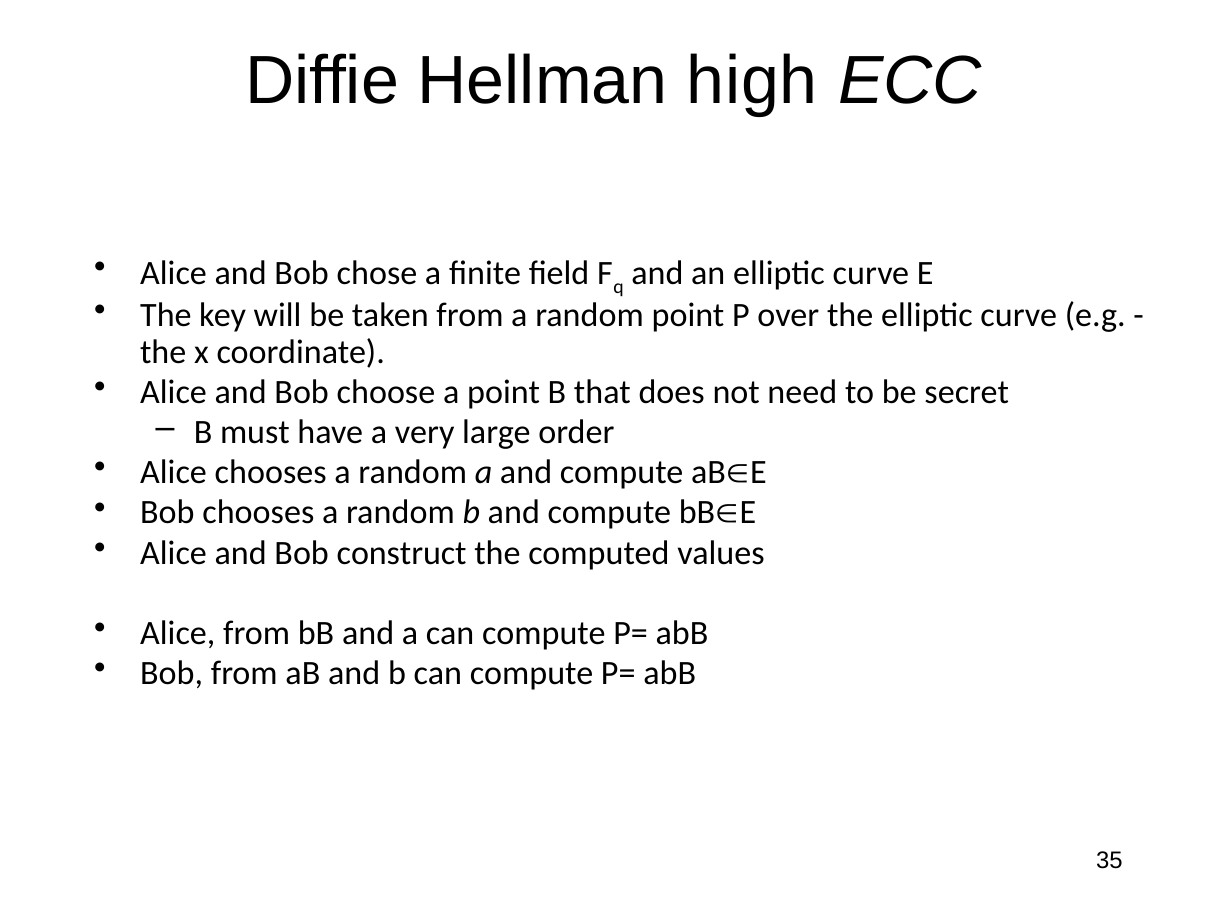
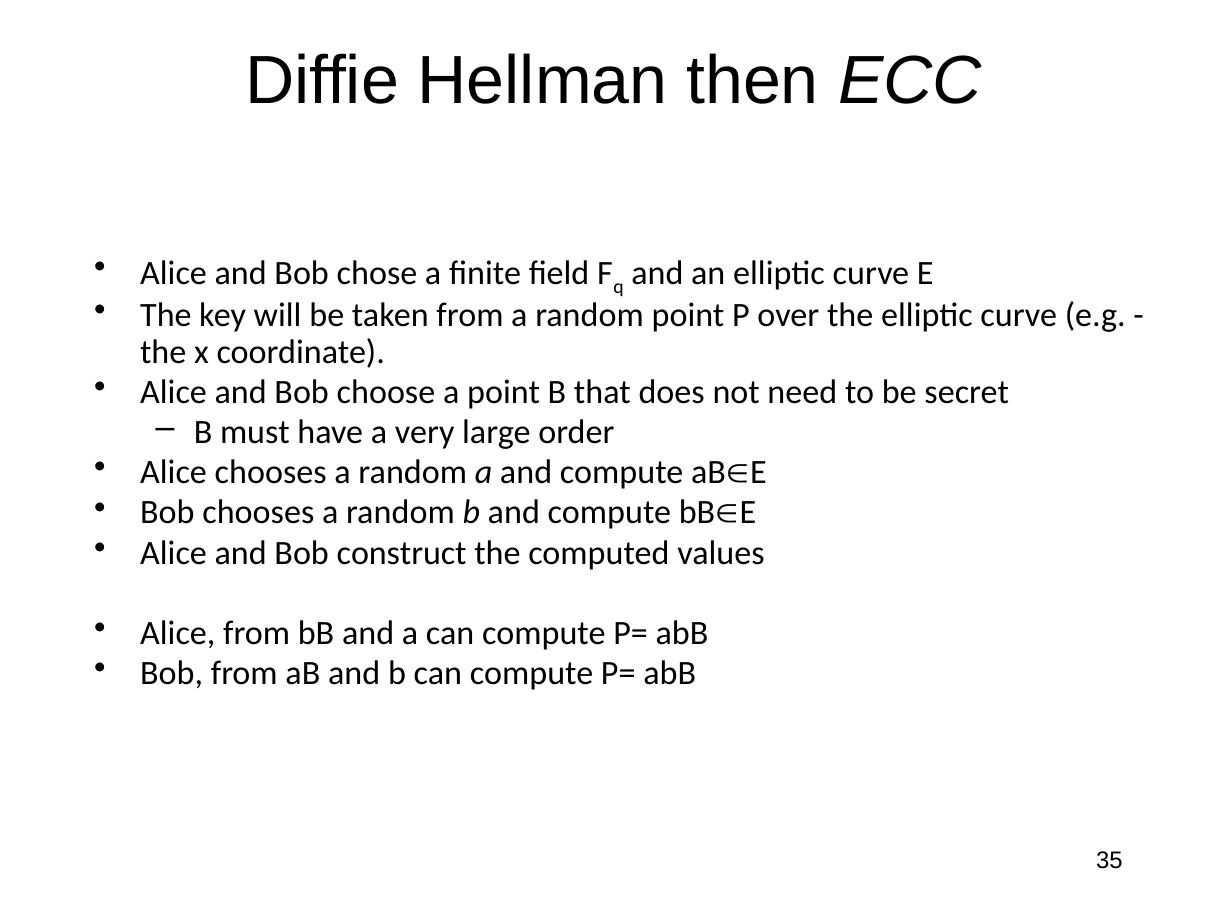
high: high -> then
